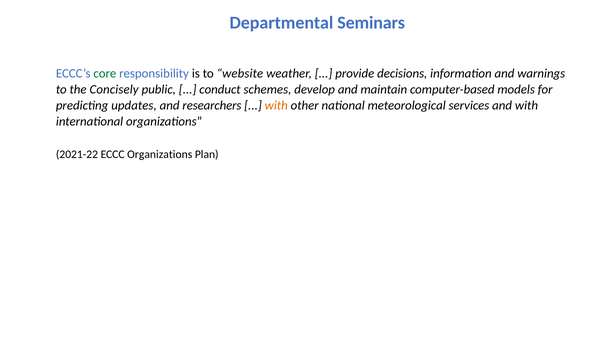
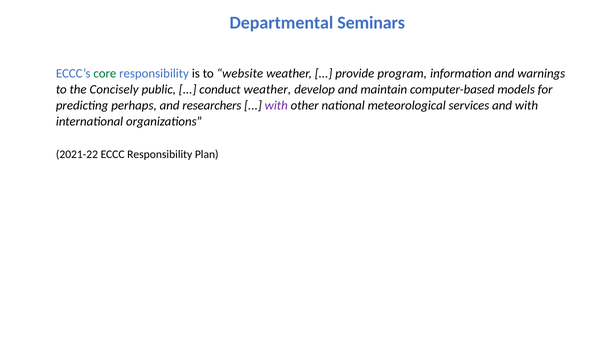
decisions: decisions -> program
conduct schemes: schemes -> weather
updates: updates -> perhaps
with at (276, 105) colour: orange -> purple
ECCC Organizations: Organizations -> Responsibility
